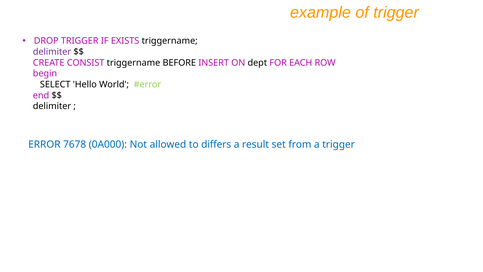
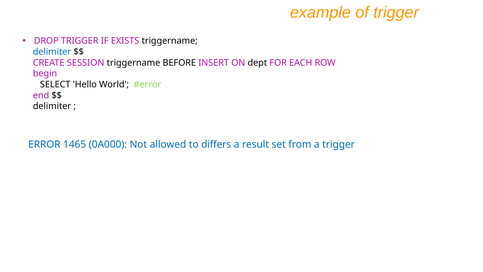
delimiter at (52, 52) colour: purple -> blue
CONSIST: CONSIST -> SESSION
7678: 7678 -> 1465
